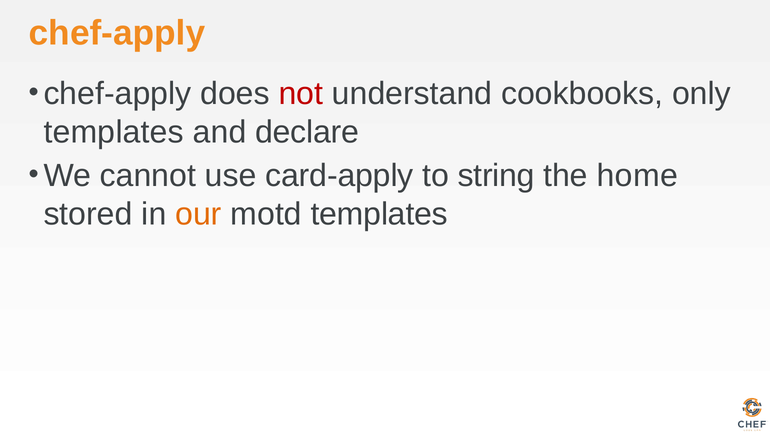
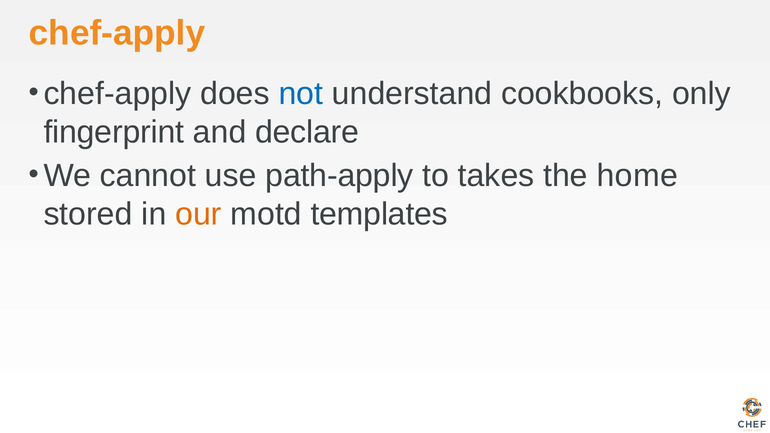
not colour: red -> blue
templates at (114, 132): templates -> fingerprint
card-apply: card-apply -> path-apply
string: string -> takes
